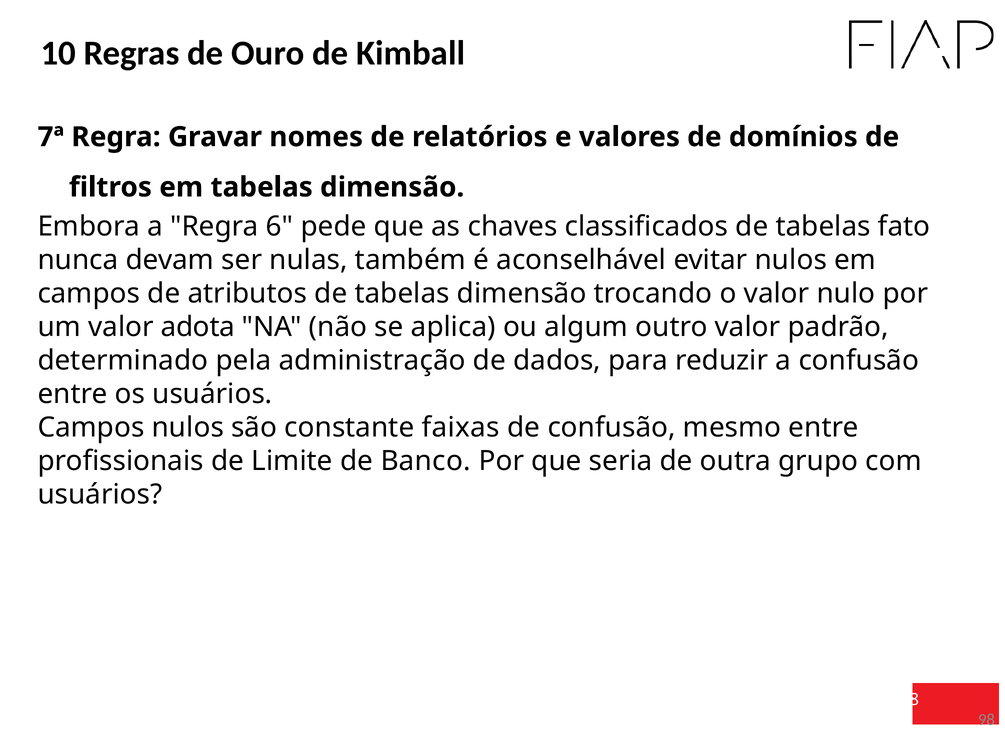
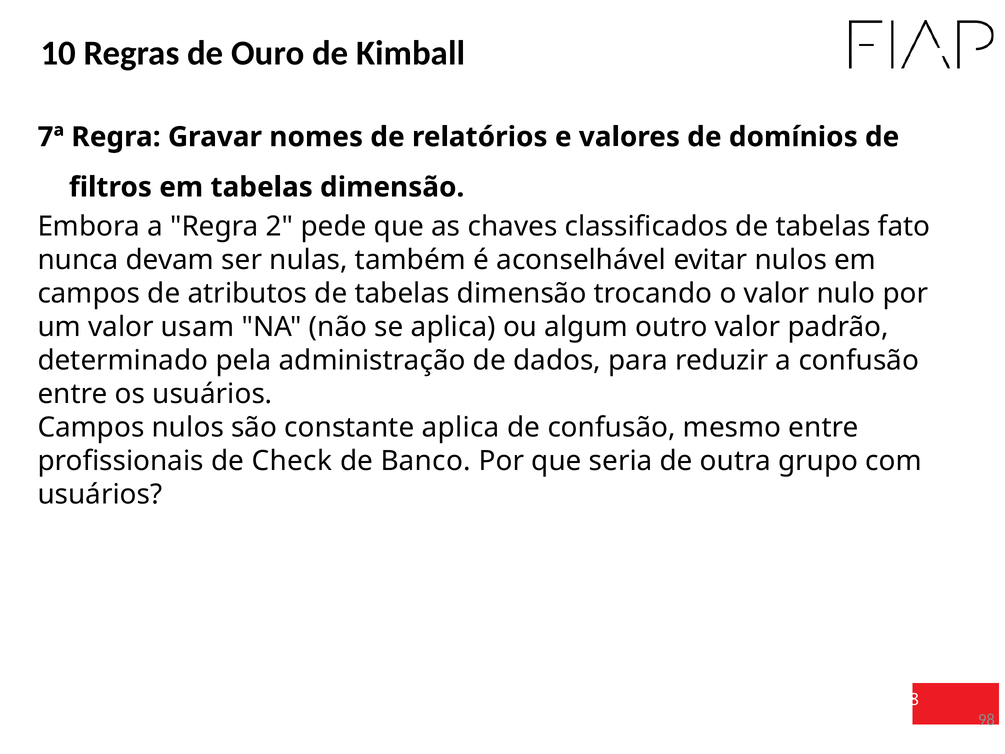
6: 6 -> 2
adota: adota -> usam
constante faixas: faixas -> aplica
Limite: Limite -> Check
